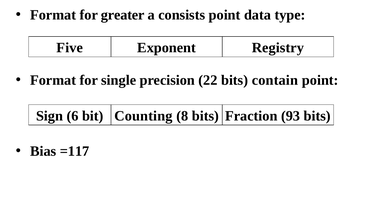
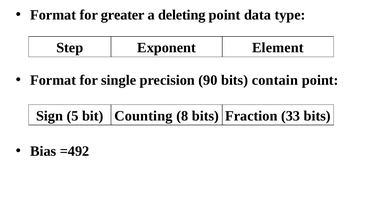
consists: consists -> deleting
Five: Five -> Step
Registry: Registry -> Element
22: 22 -> 90
6: 6 -> 5
93: 93 -> 33
=117: =117 -> =492
